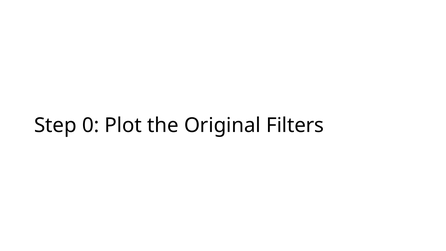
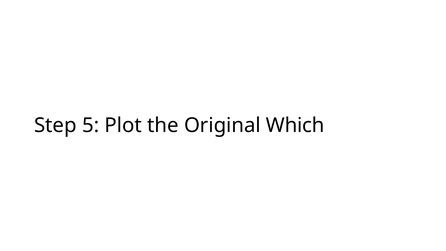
0: 0 -> 5
Filters: Filters -> Which
